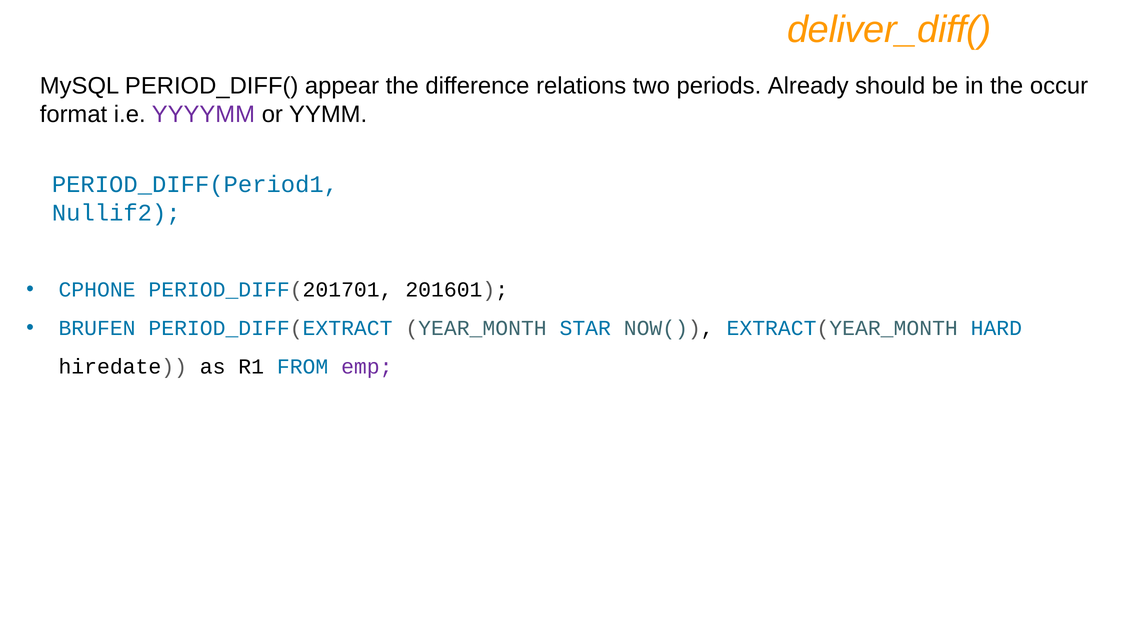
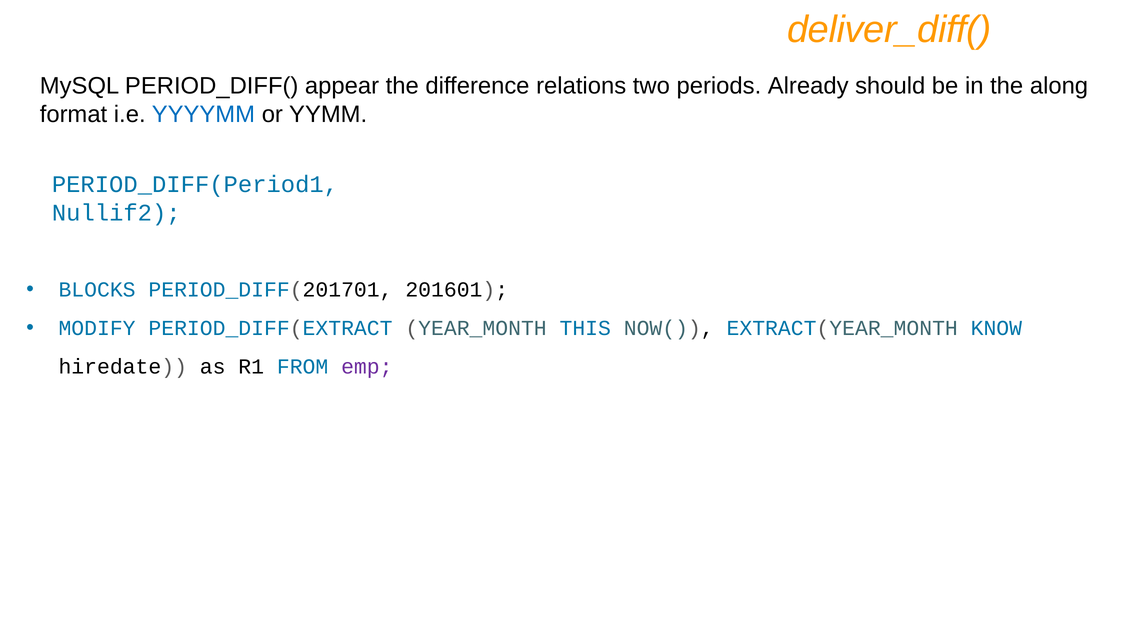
occur: occur -> along
YYYYMM colour: purple -> blue
CPHONE: CPHONE -> BLOCKS
BRUFEN: BRUFEN -> MODIFY
STAR: STAR -> THIS
HARD: HARD -> KNOW
